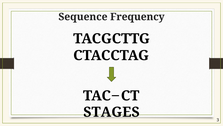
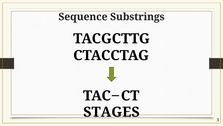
Frequency: Frequency -> Substrings
